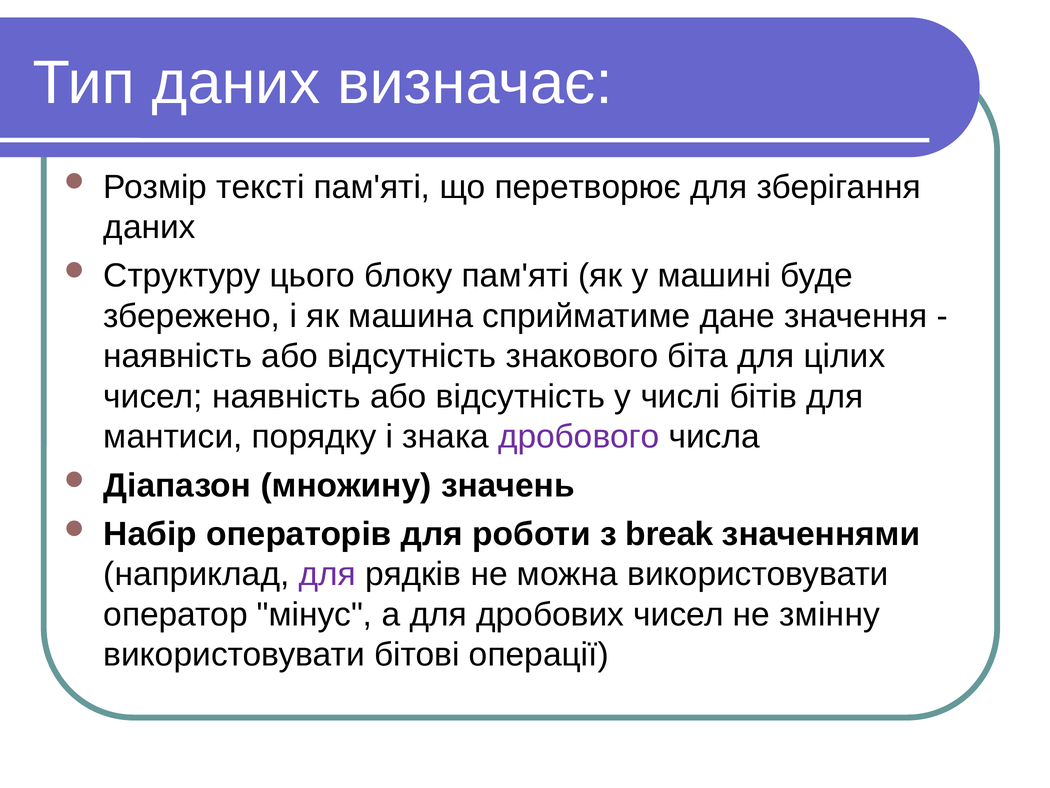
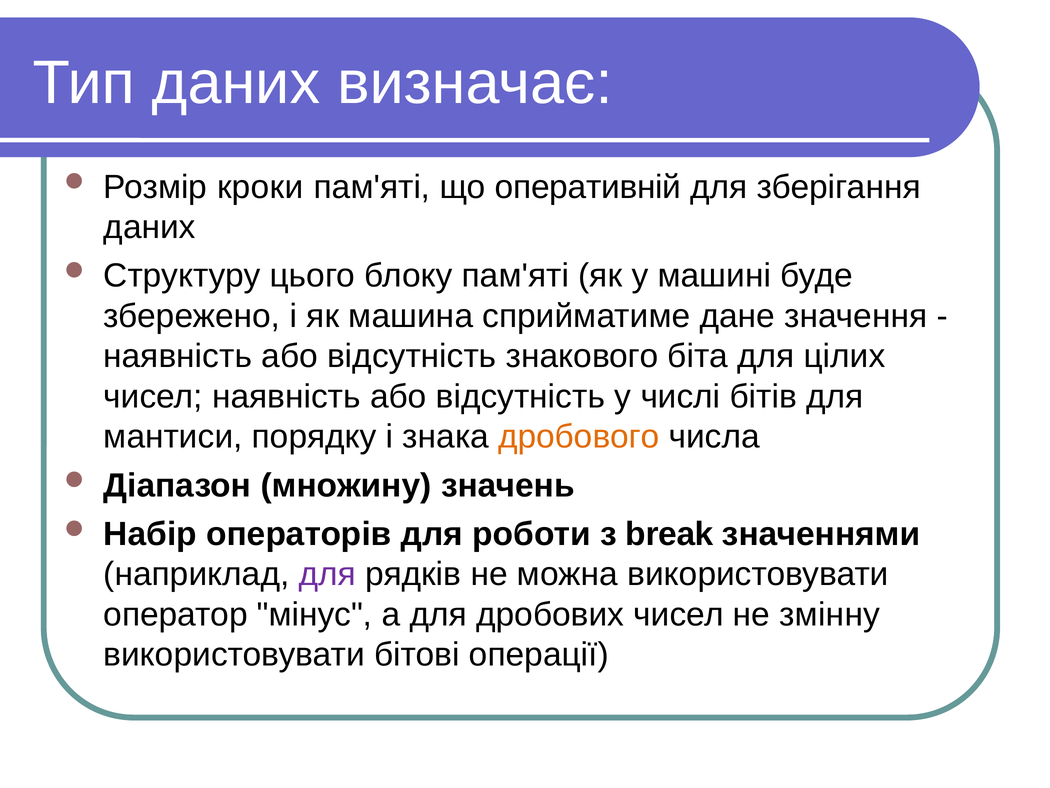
тексті: тексті -> кроки
перетворює: перетворює -> оперативній
дробового colour: purple -> orange
